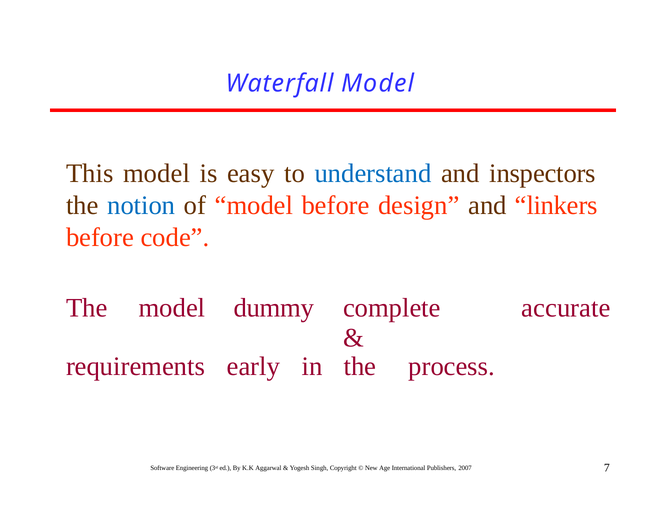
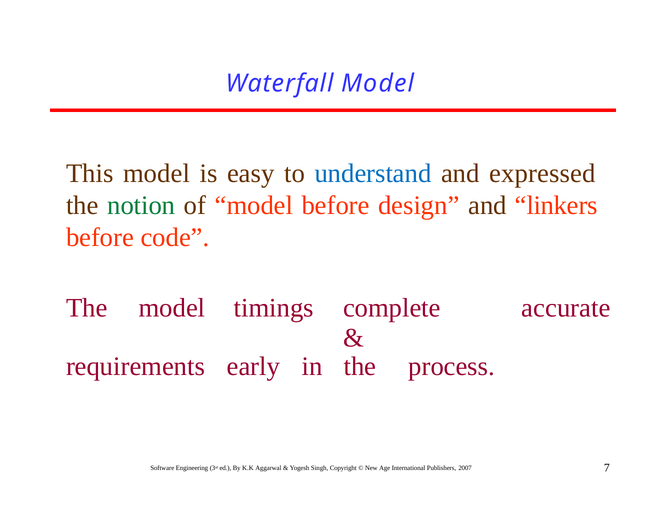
inspectors: inspectors -> expressed
notion colour: blue -> green
dummy: dummy -> timings
